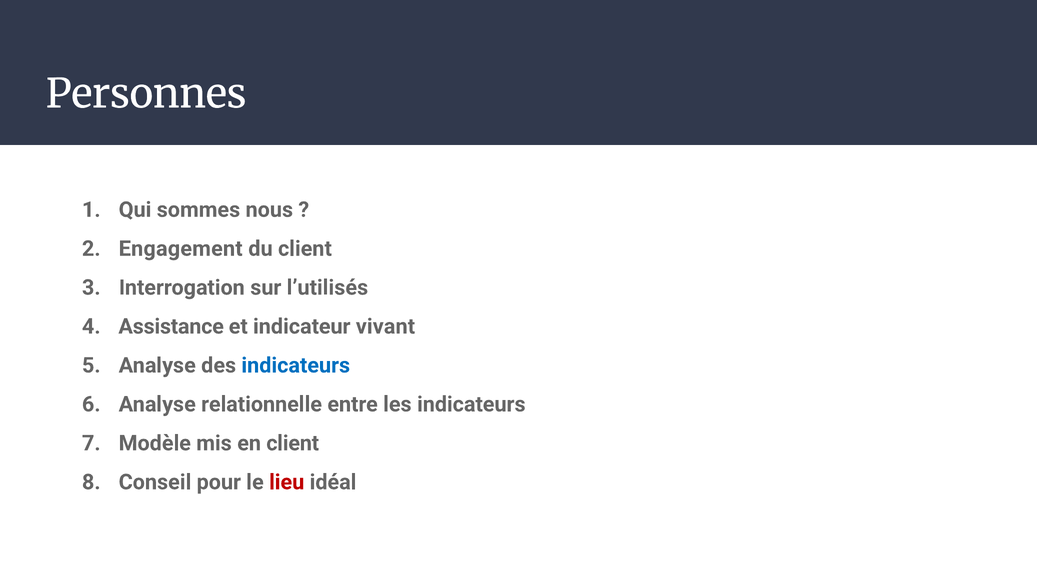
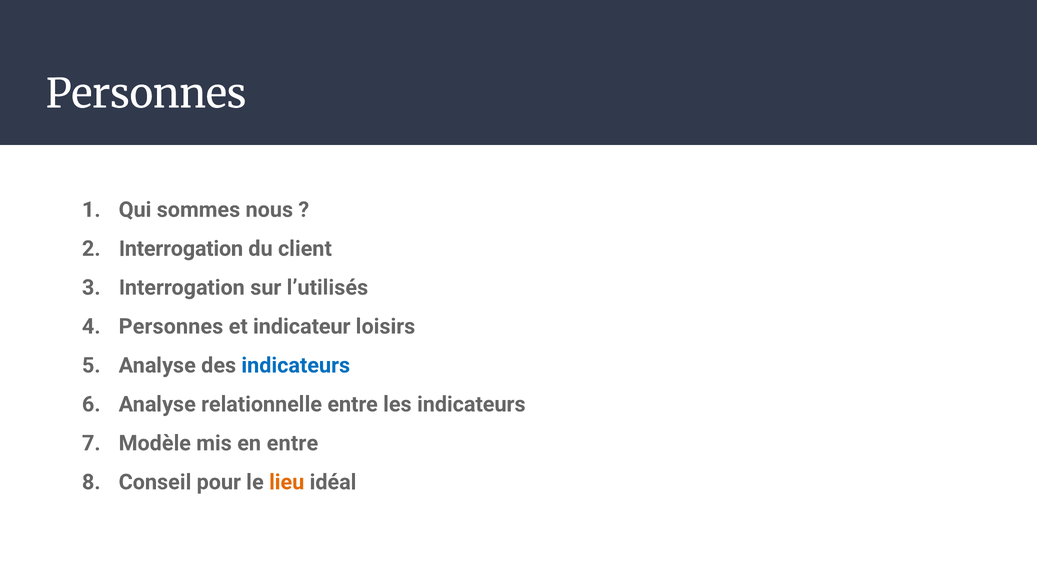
Engagement at (181, 248): Engagement -> Interrogation
Assistance at (171, 326): Assistance -> Personnes
vivant: vivant -> loisirs
en client: client -> entre
lieu colour: red -> orange
